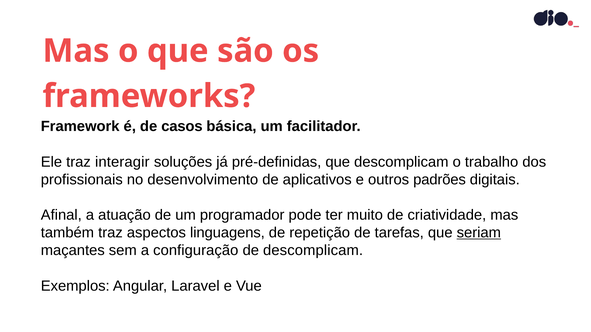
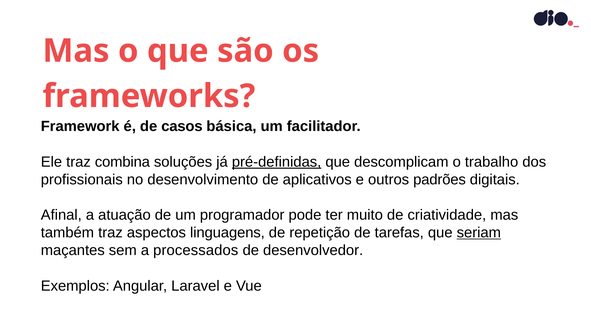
interagir: interagir -> combina
pré-definidas underline: none -> present
configuração: configuração -> processados
de descomplicam: descomplicam -> desenvolvedor
